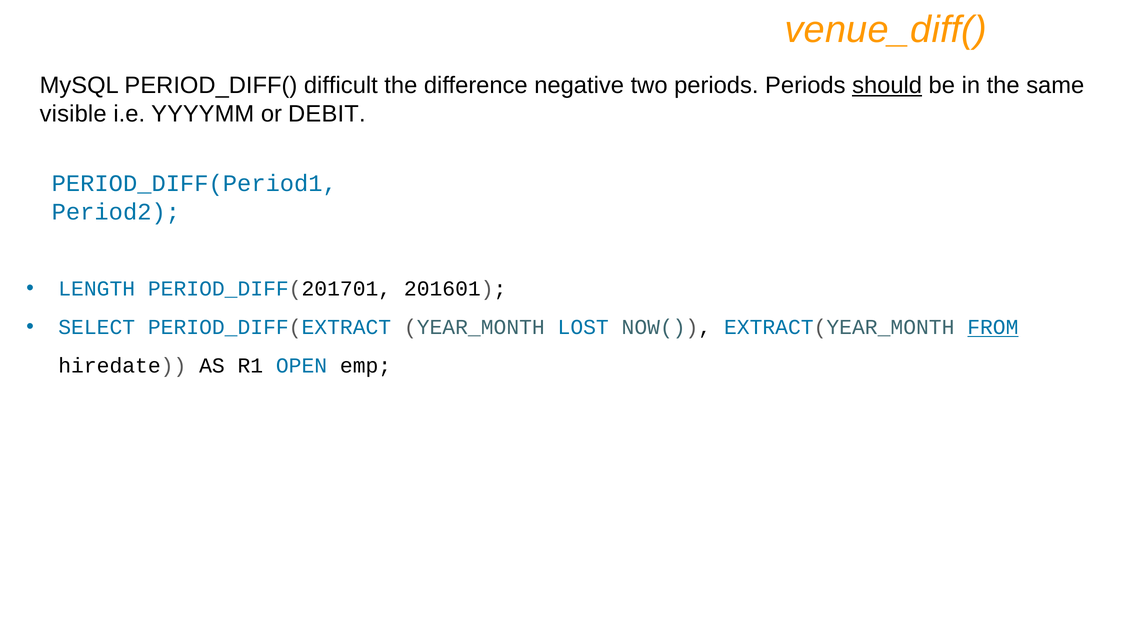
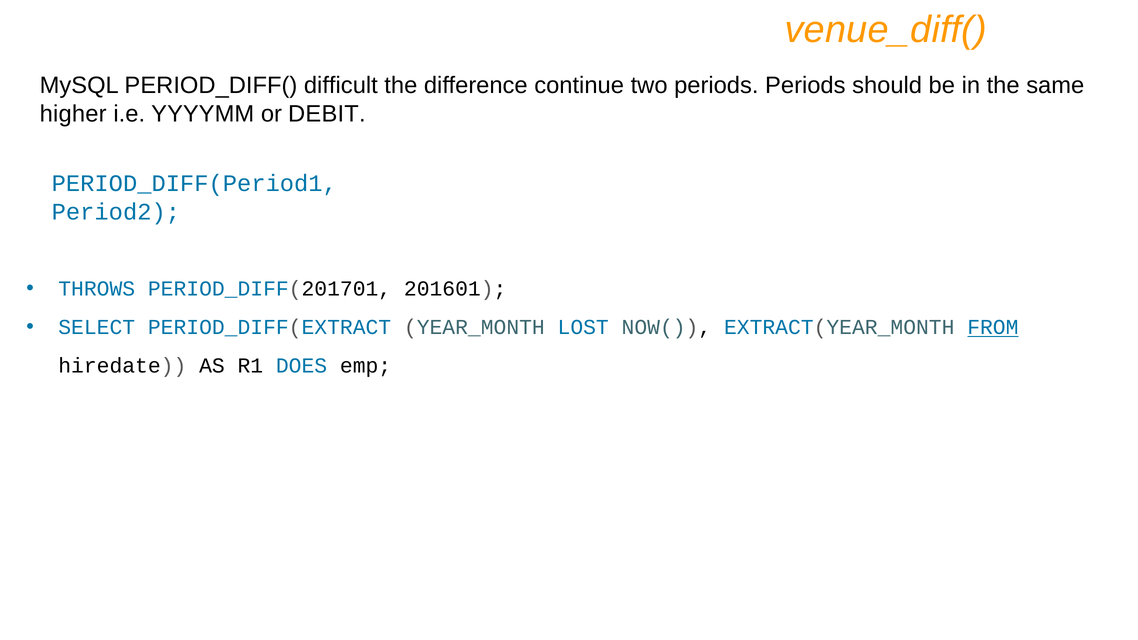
negative: negative -> continue
should underline: present -> none
visible: visible -> higher
LENGTH: LENGTH -> THROWS
OPEN: OPEN -> DOES
